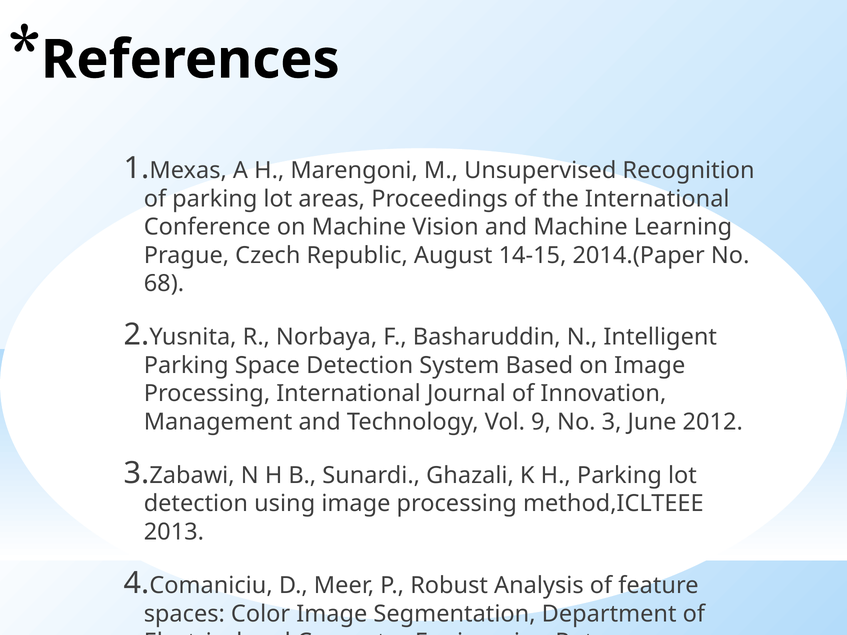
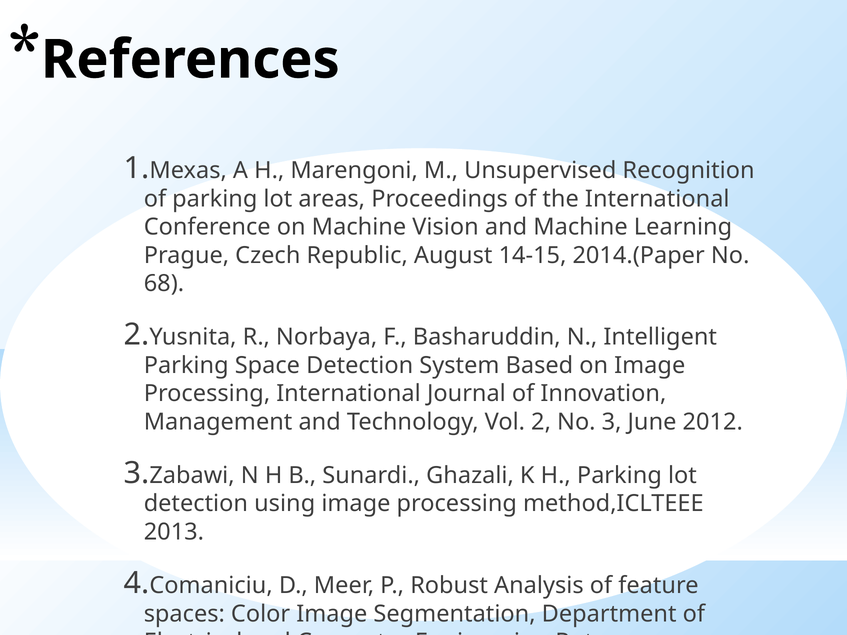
Vol 9: 9 -> 2
